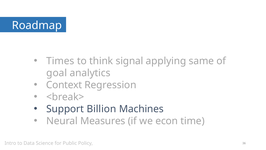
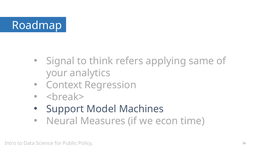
Times: Times -> Signal
signal: signal -> refers
goal: goal -> your
Billion: Billion -> Model
